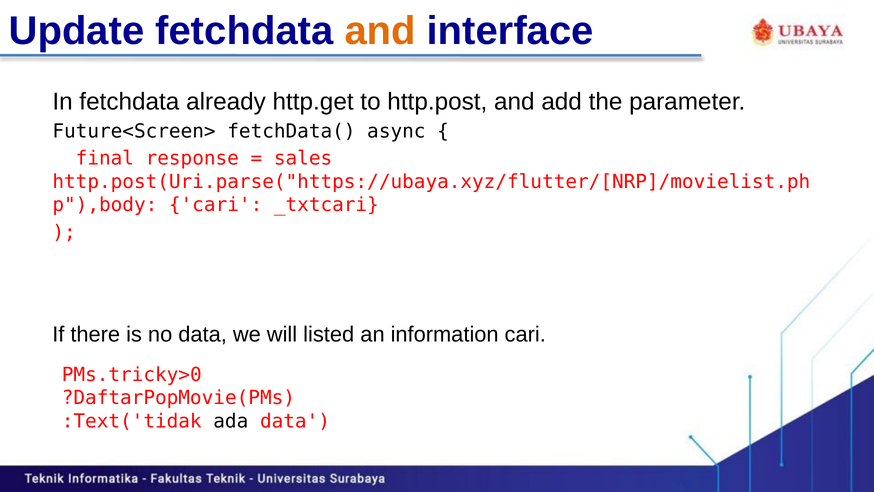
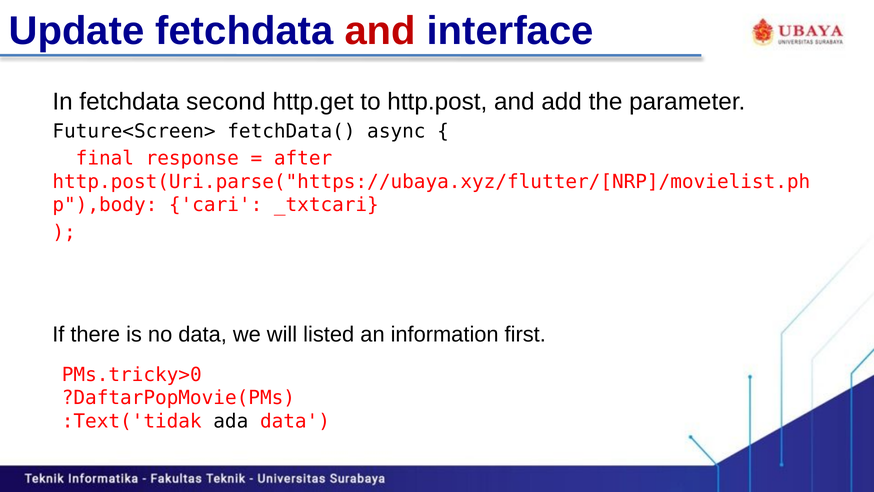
and at (380, 31) colour: orange -> red
already: already -> second
sales: sales -> after
information cari: cari -> first
